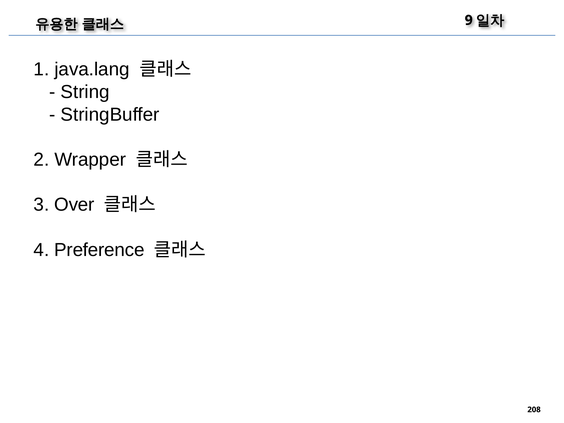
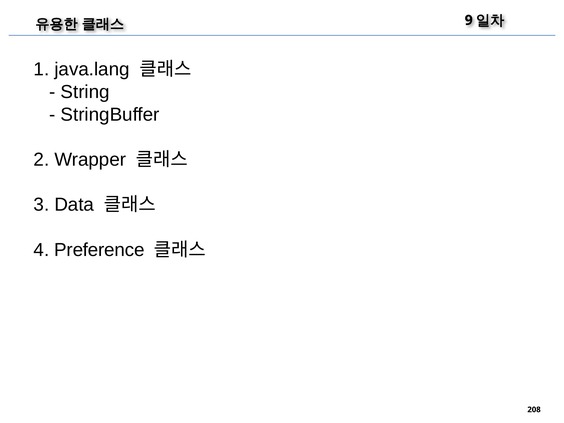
Over: Over -> Data
